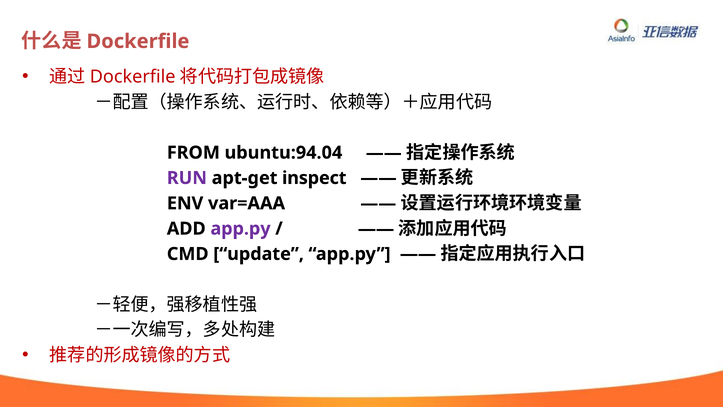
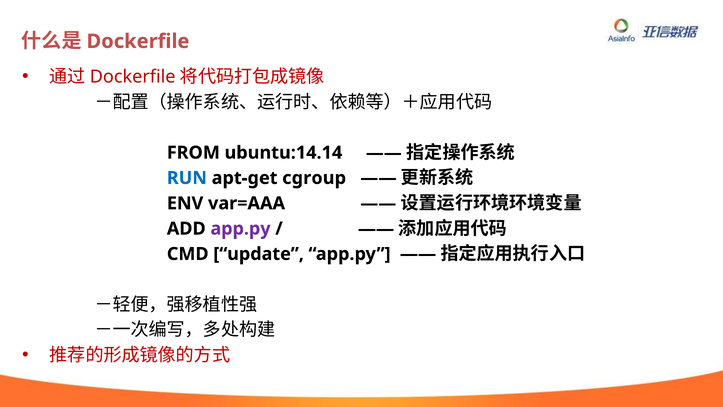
ubuntu:94.04: ubuntu:94.04 -> ubuntu:14.14
RUN colour: purple -> blue
inspect: inspect -> cgroup
